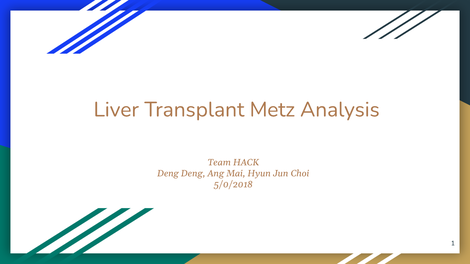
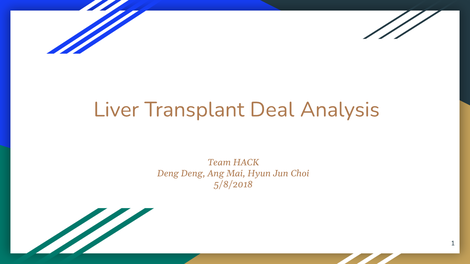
Metz: Metz -> Deal
5/0/2018: 5/0/2018 -> 5/8/2018
